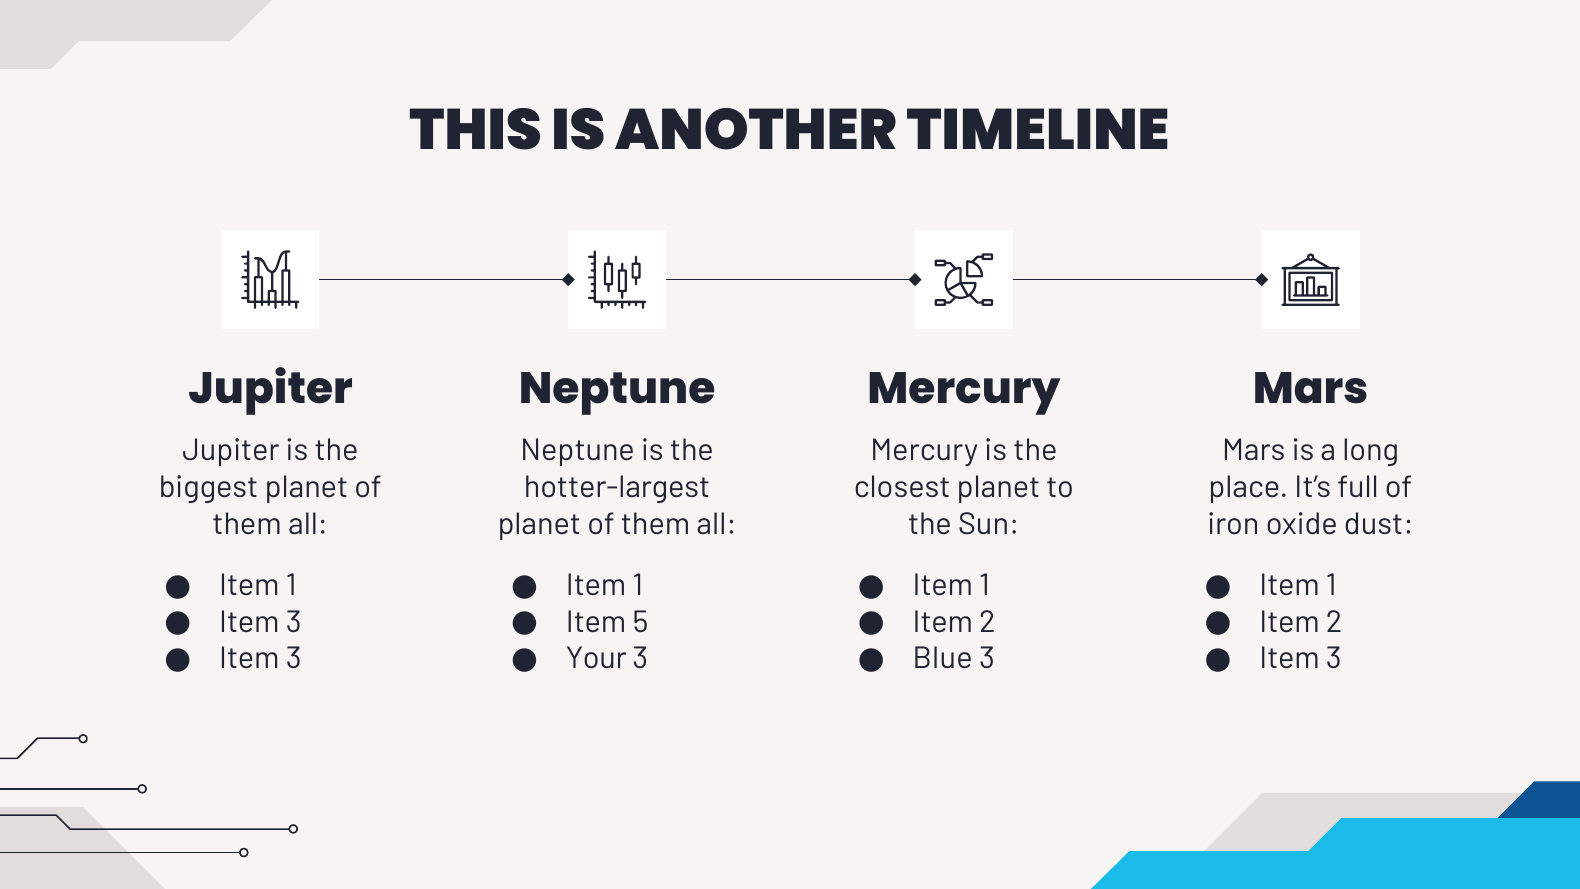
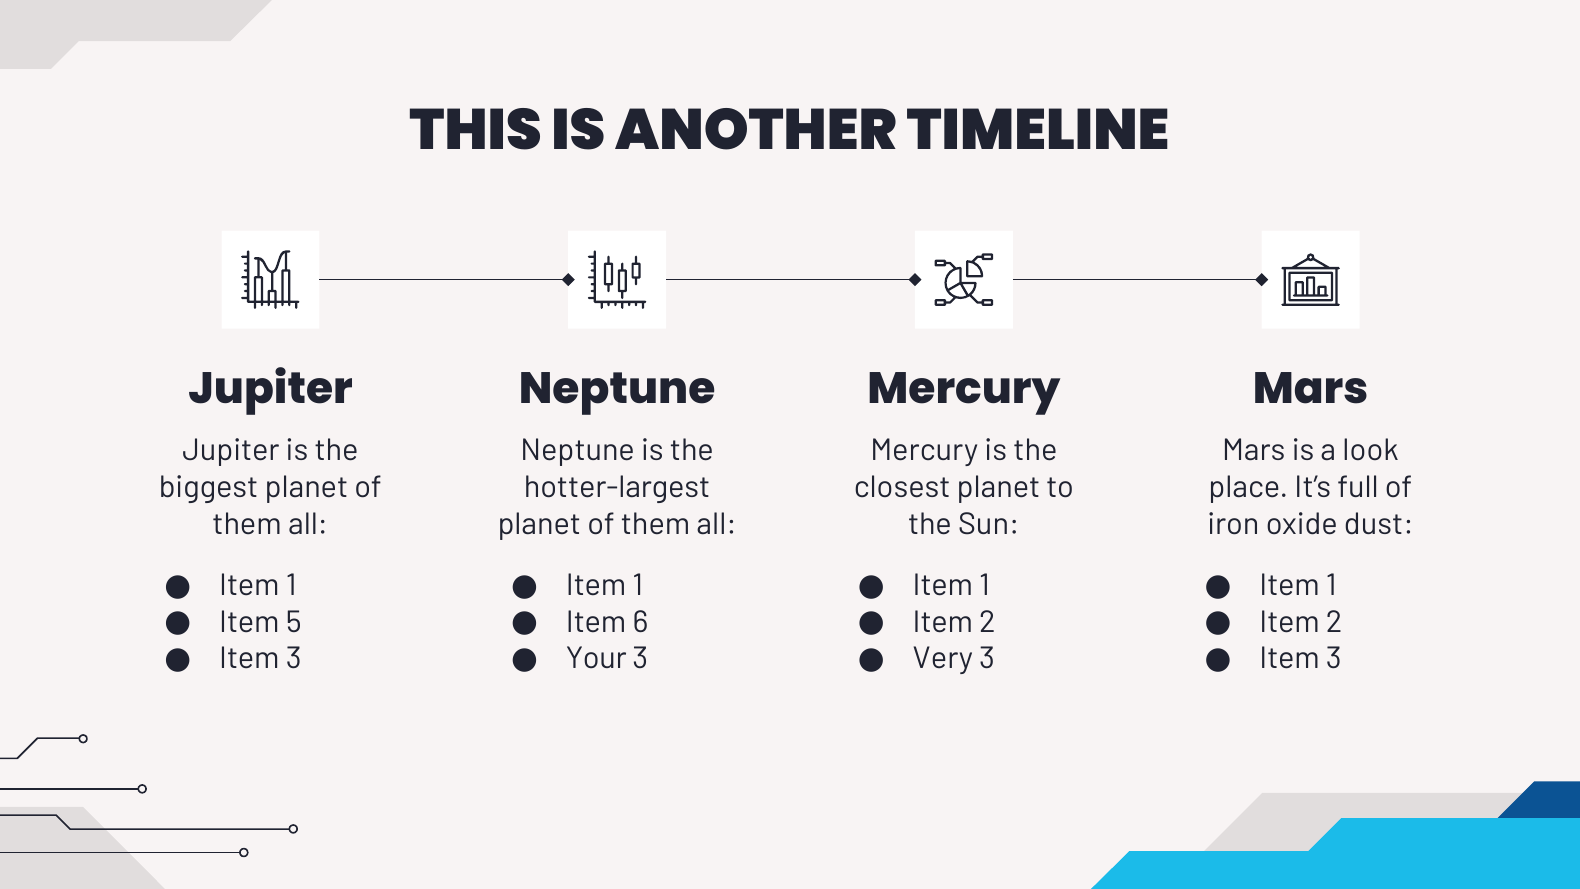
long: long -> look
3 at (294, 622): 3 -> 5
5: 5 -> 6
Blue: Blue -> Very
